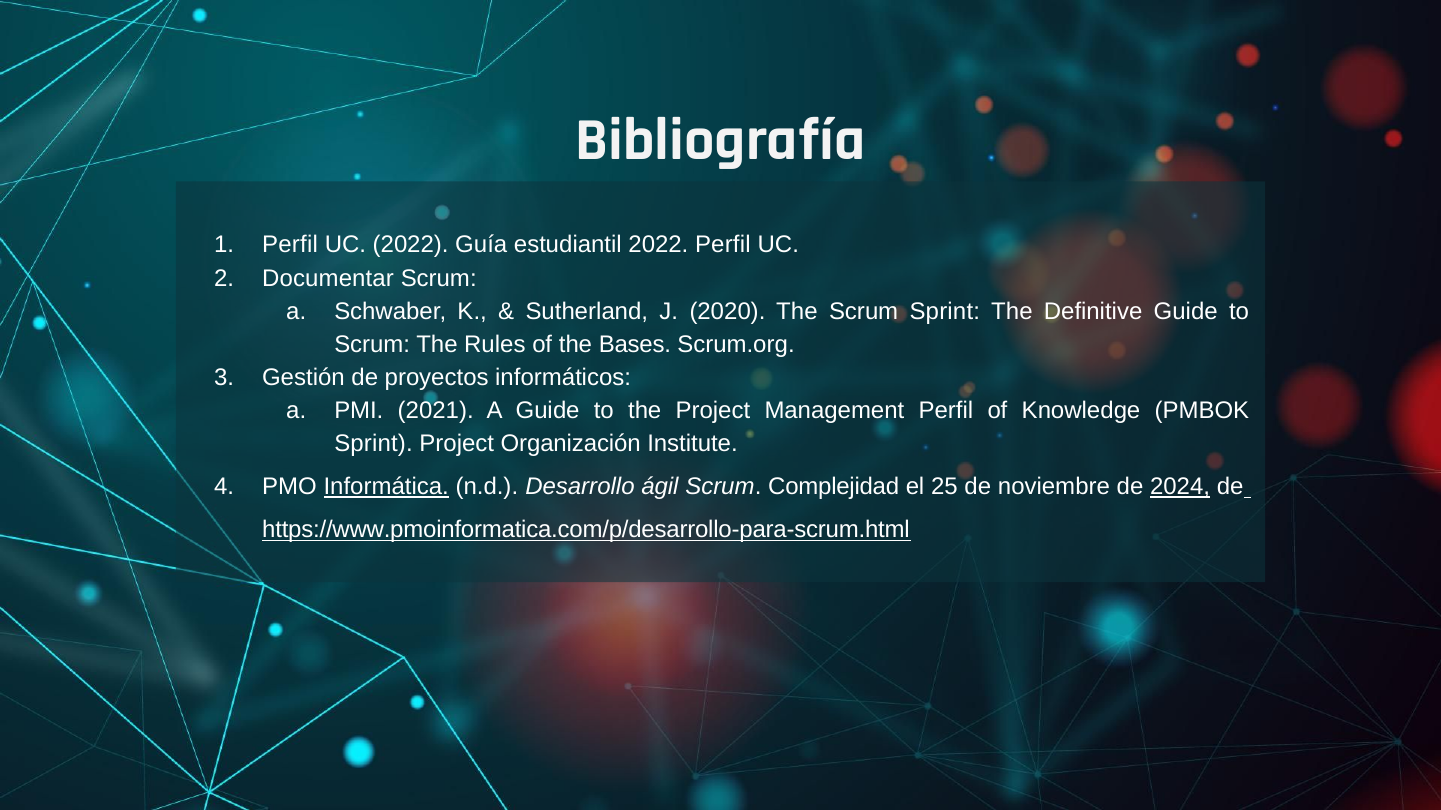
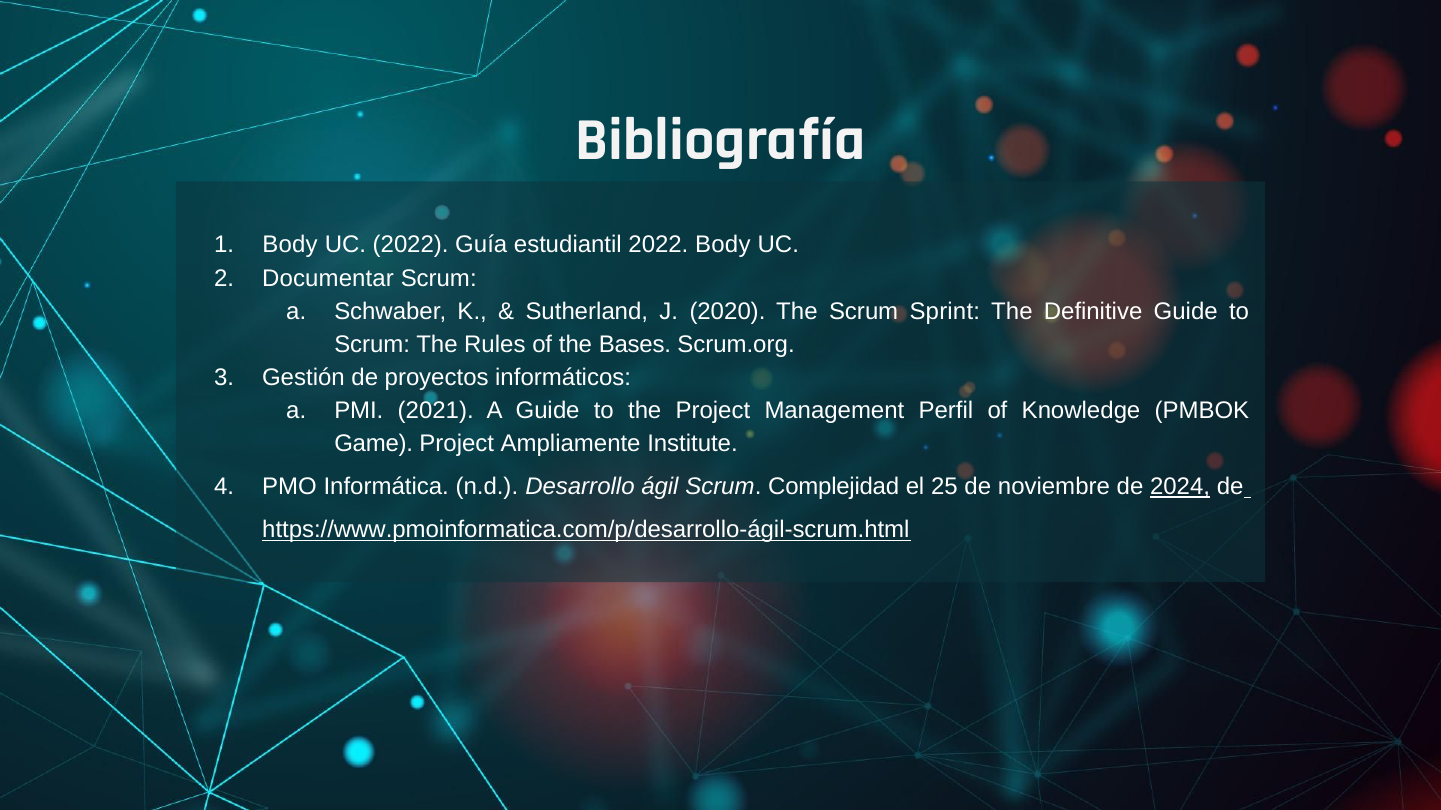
Perfil at (290, 245): Perfil -> Body
2022 Perfil: Perfil -> Body
Sprint at (373, 444): Sprint -> Game
Organización: Organización -> Ampliamente
Informática underline: present -> none
https://www.pmoinformatica.com/p/desarrollo-para-scrum.html: https://www.pmoinformatica.com/p/desarrollo-para-scrum.html -> https://www.pmoinformatica.com/p/desarrollo-ágil-scrum.html
